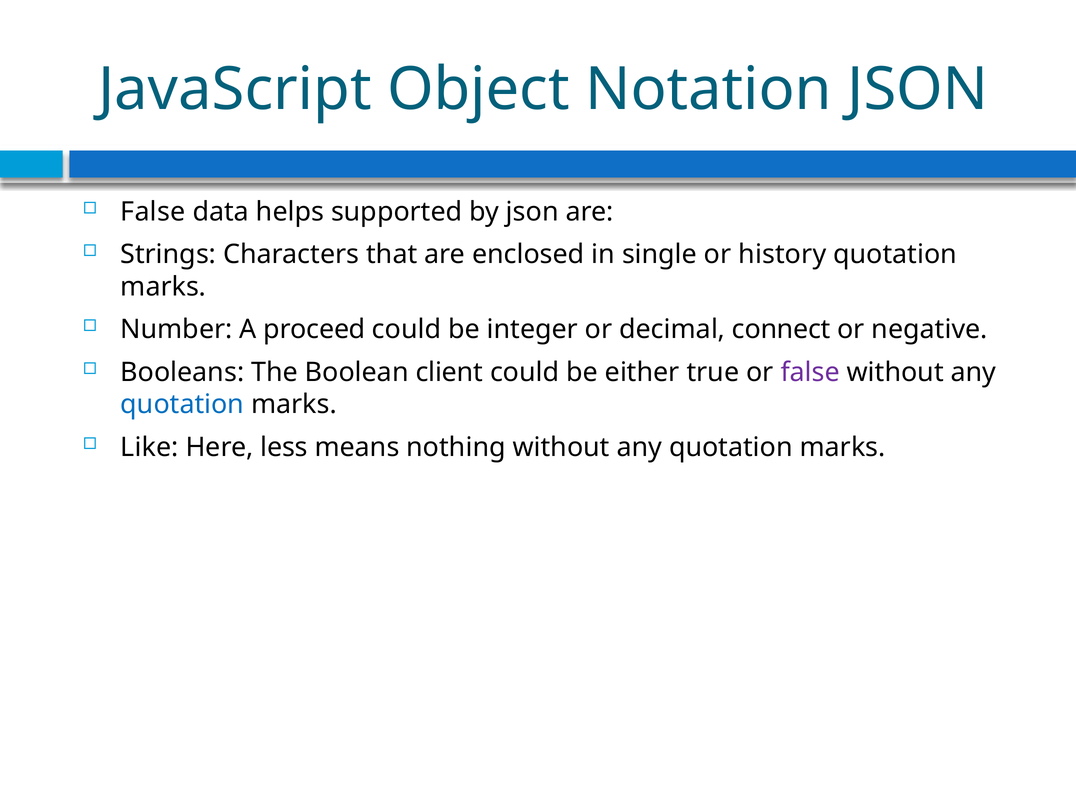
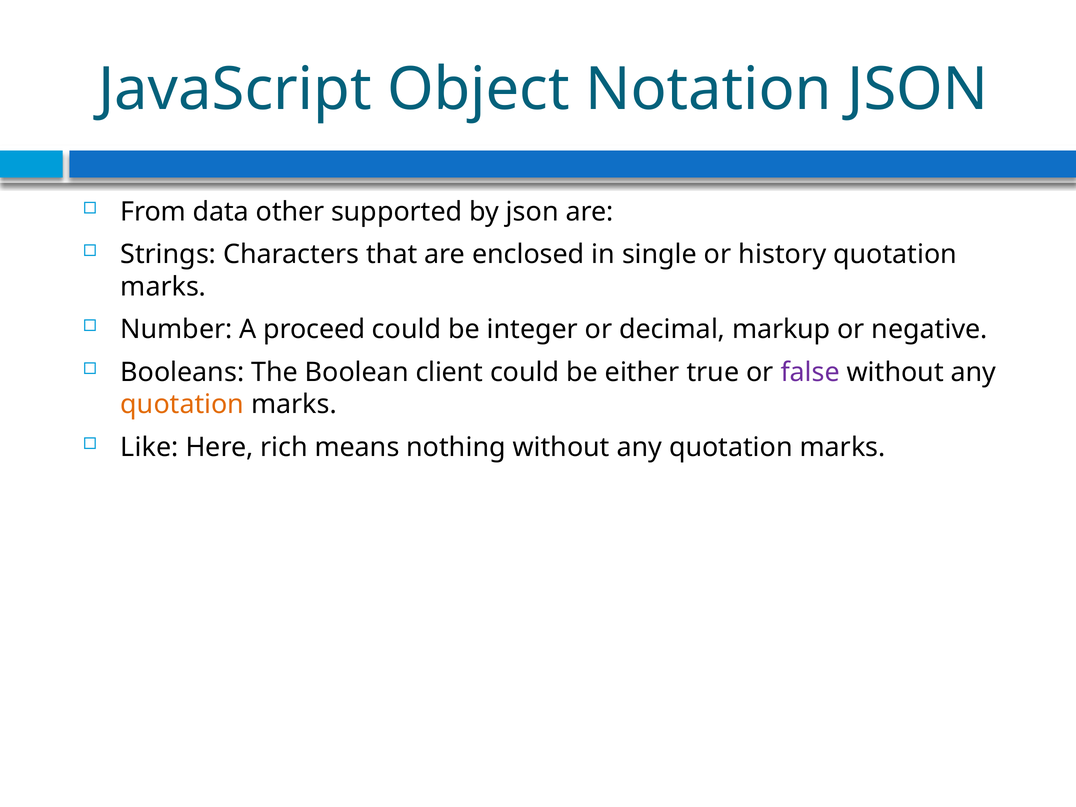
False at (153, 212): False -> From
helps: helps -> other
connect: connect -> markup
quotation at (182, 404) colour: blue -> orange
less: less -> rich
